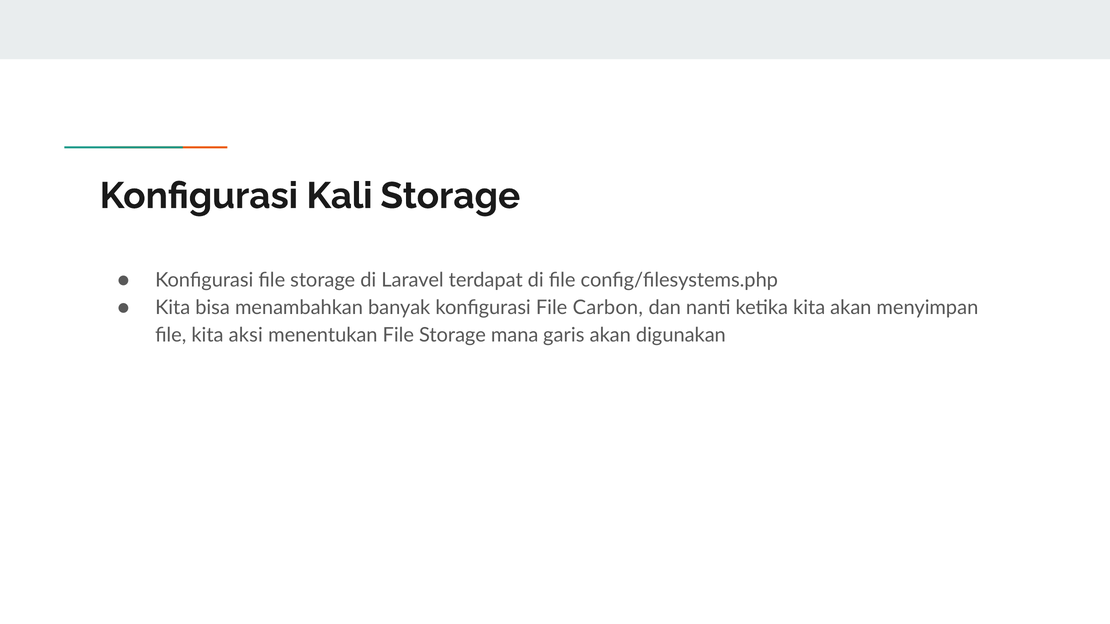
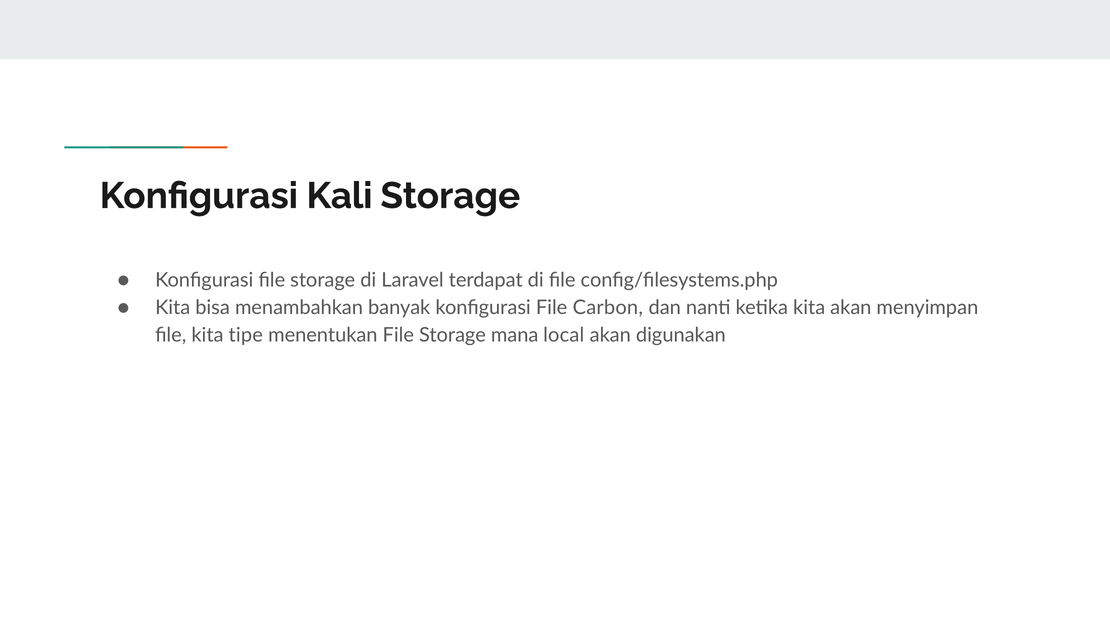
aksi: aksi -> tipe
garis: garis -> local
